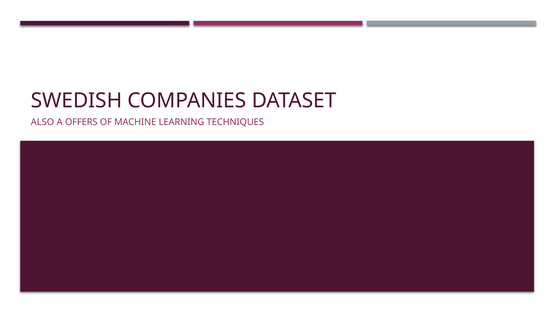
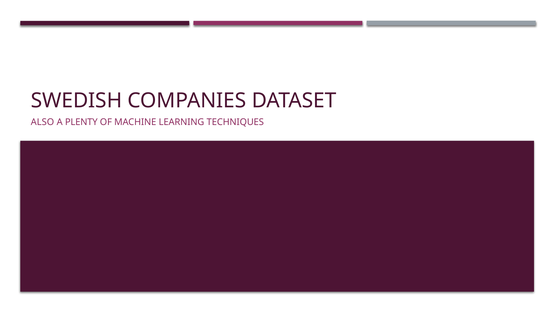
OFFERS: OFFERS -> PLENTY
